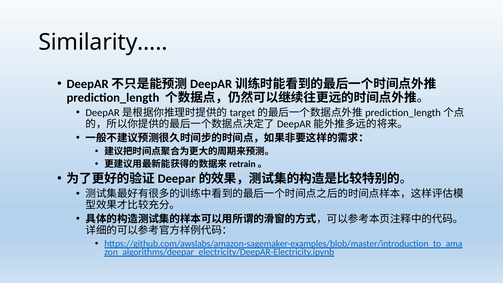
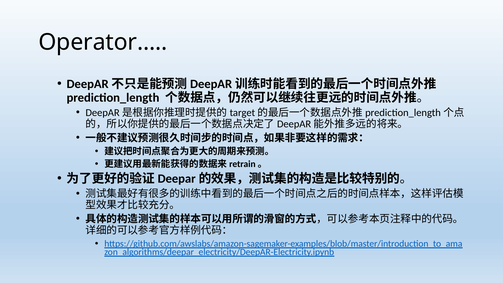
Similarity…: Similarity… -> Operator…
